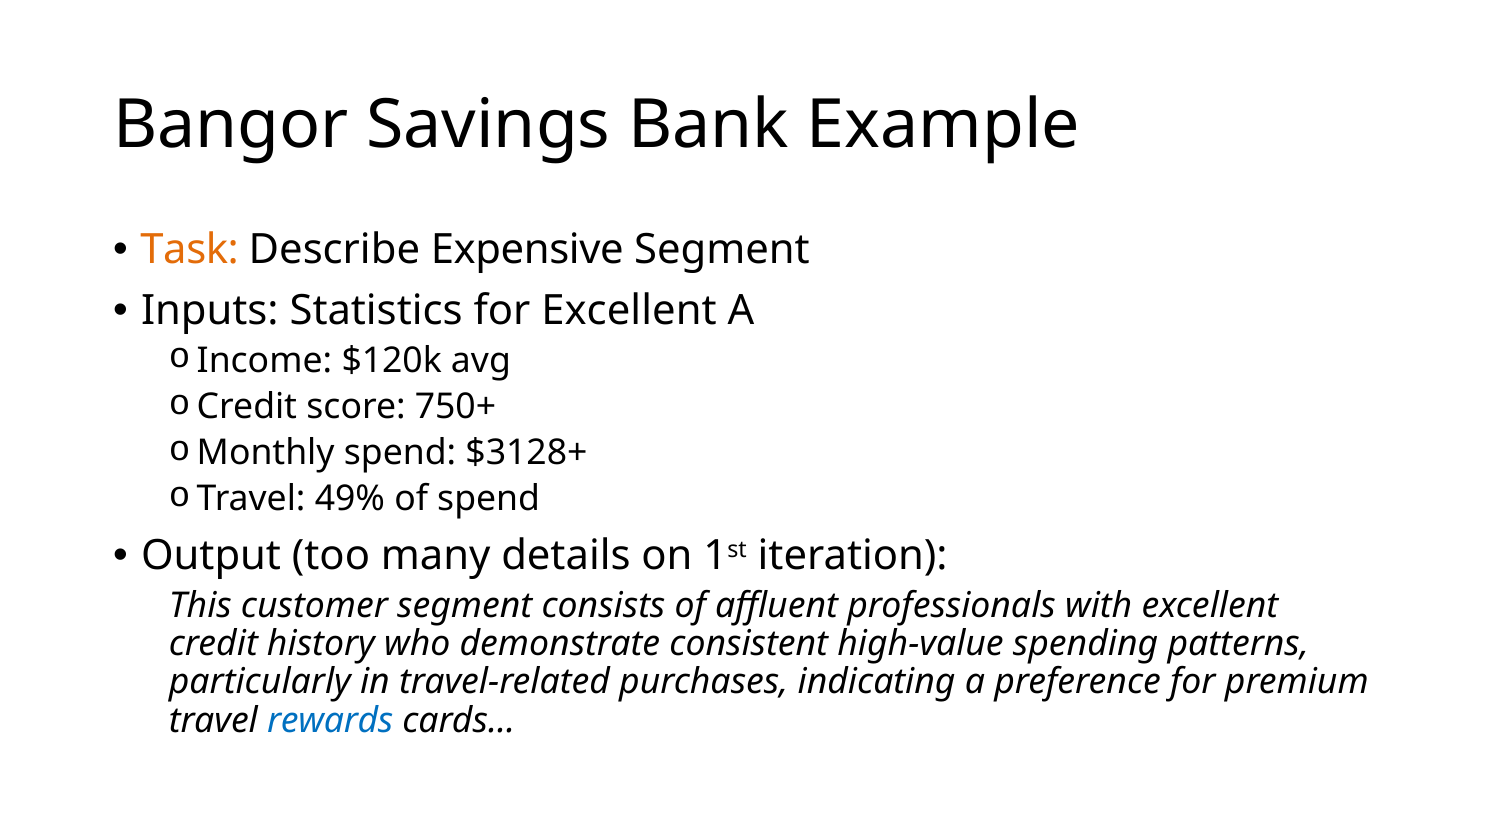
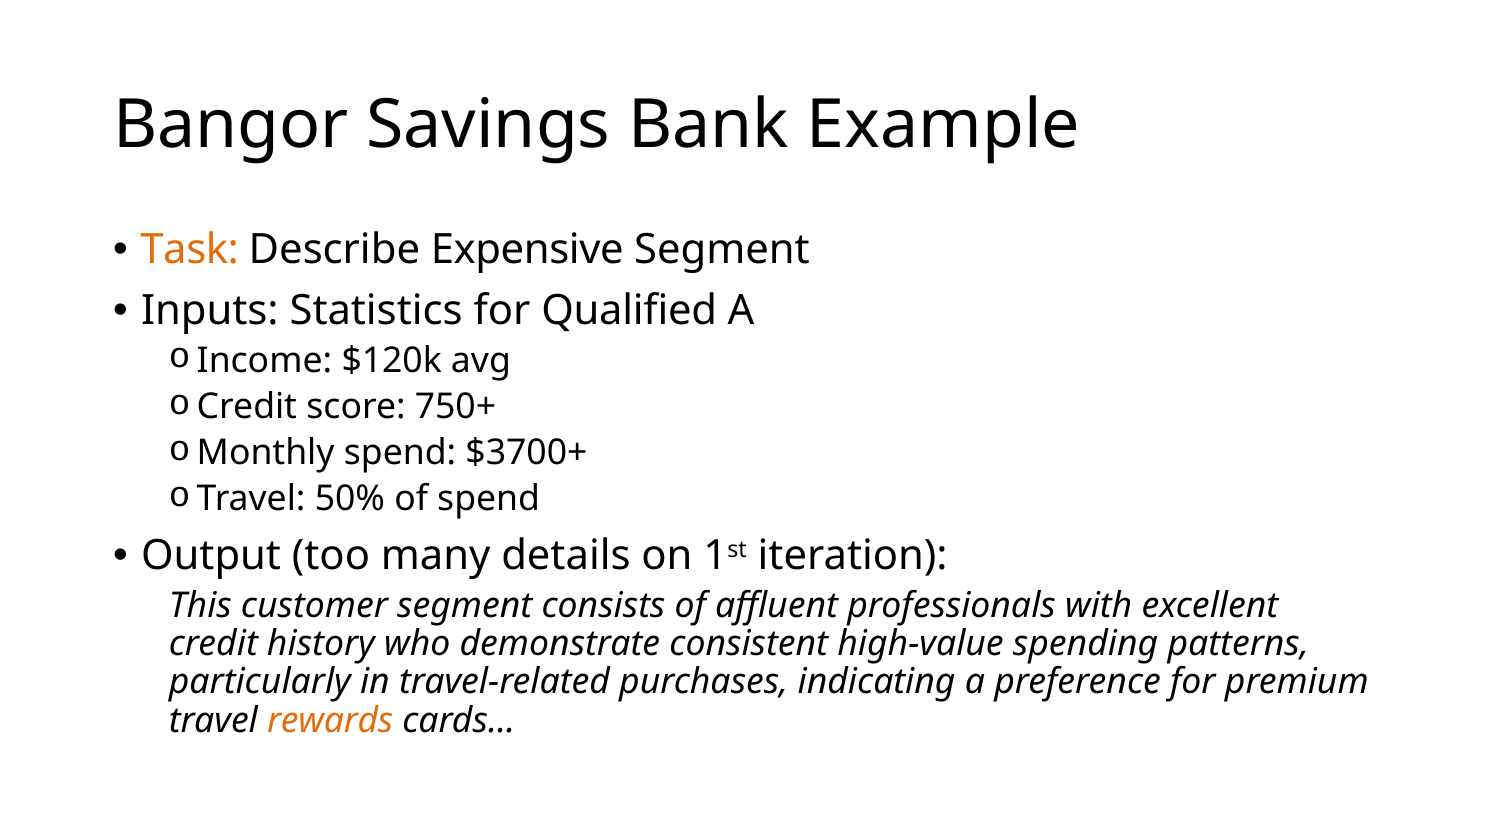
for Excellent: Excellent -> Qualified
$3128+: $3128+ -> $3700+
49%: 49% -> 50%
rewards colour: blue -> orange
